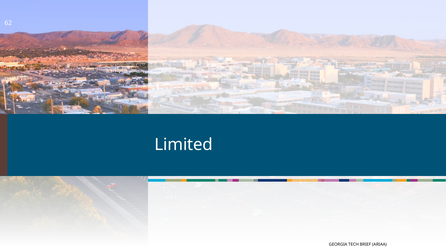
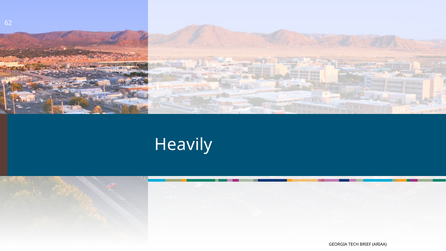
Limited: Limited -> Heavily
